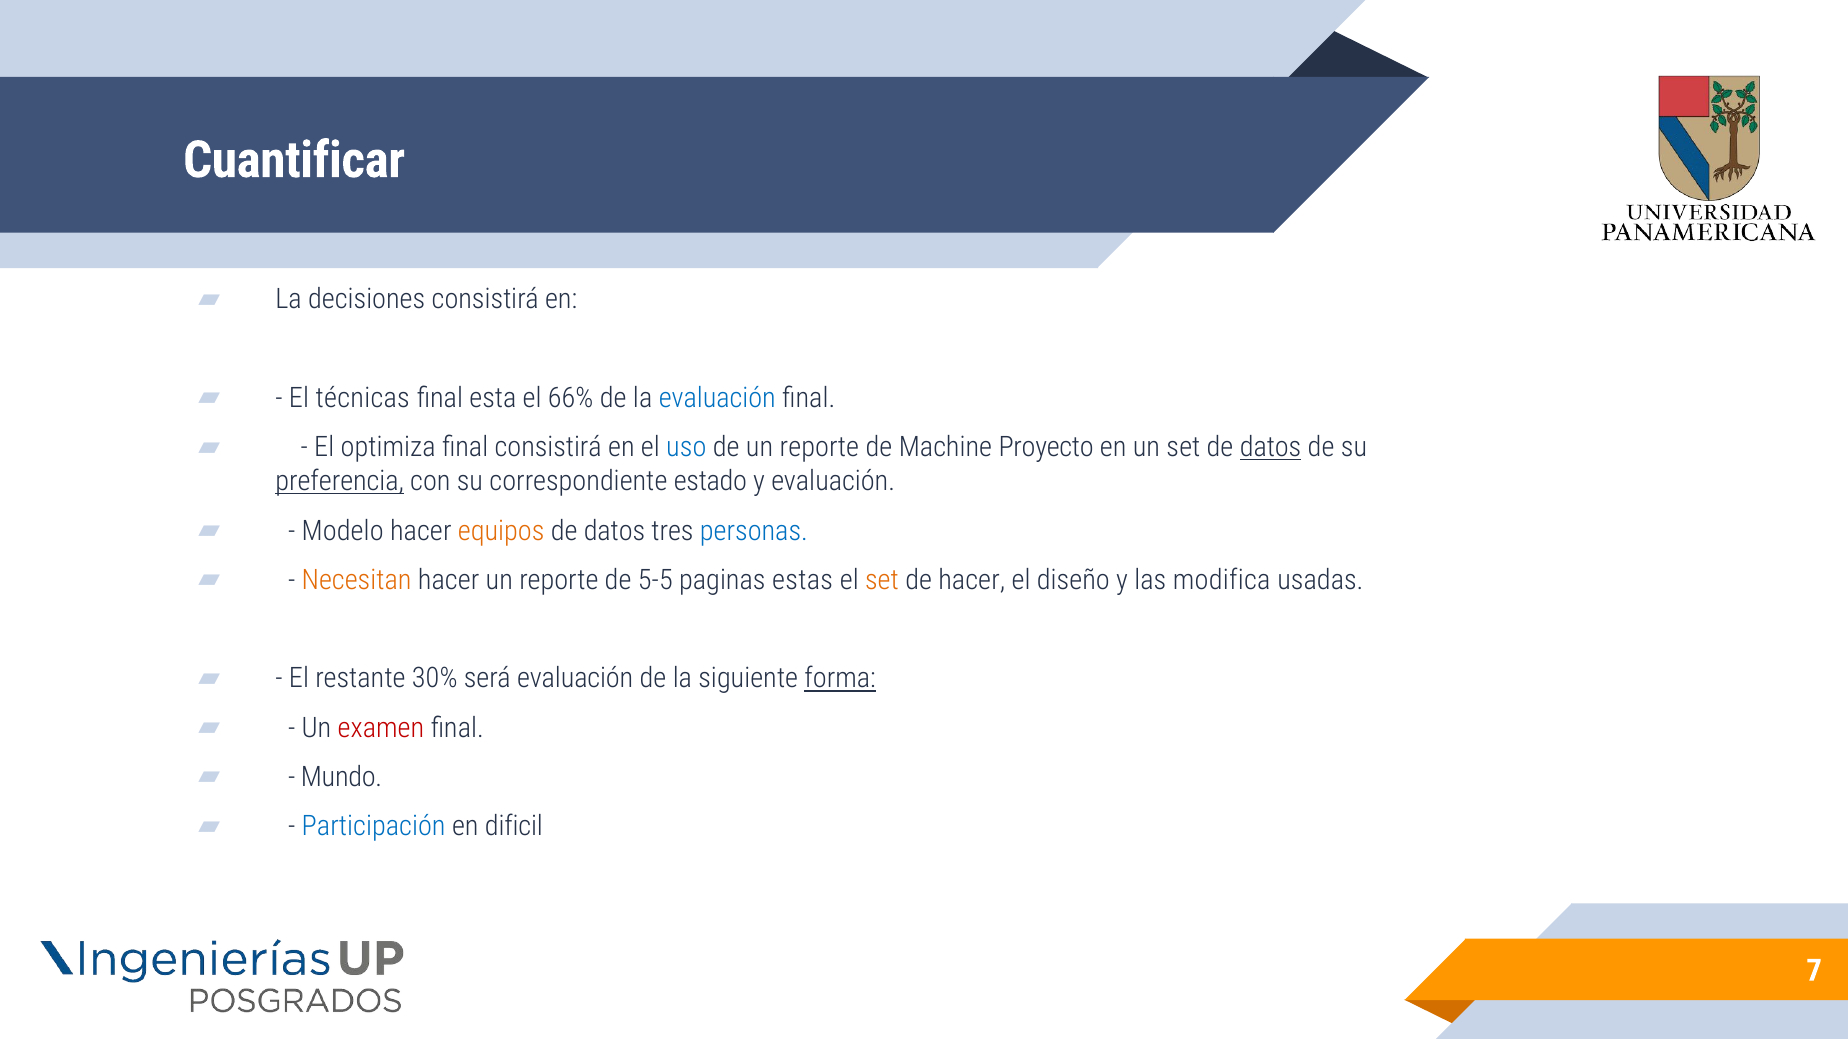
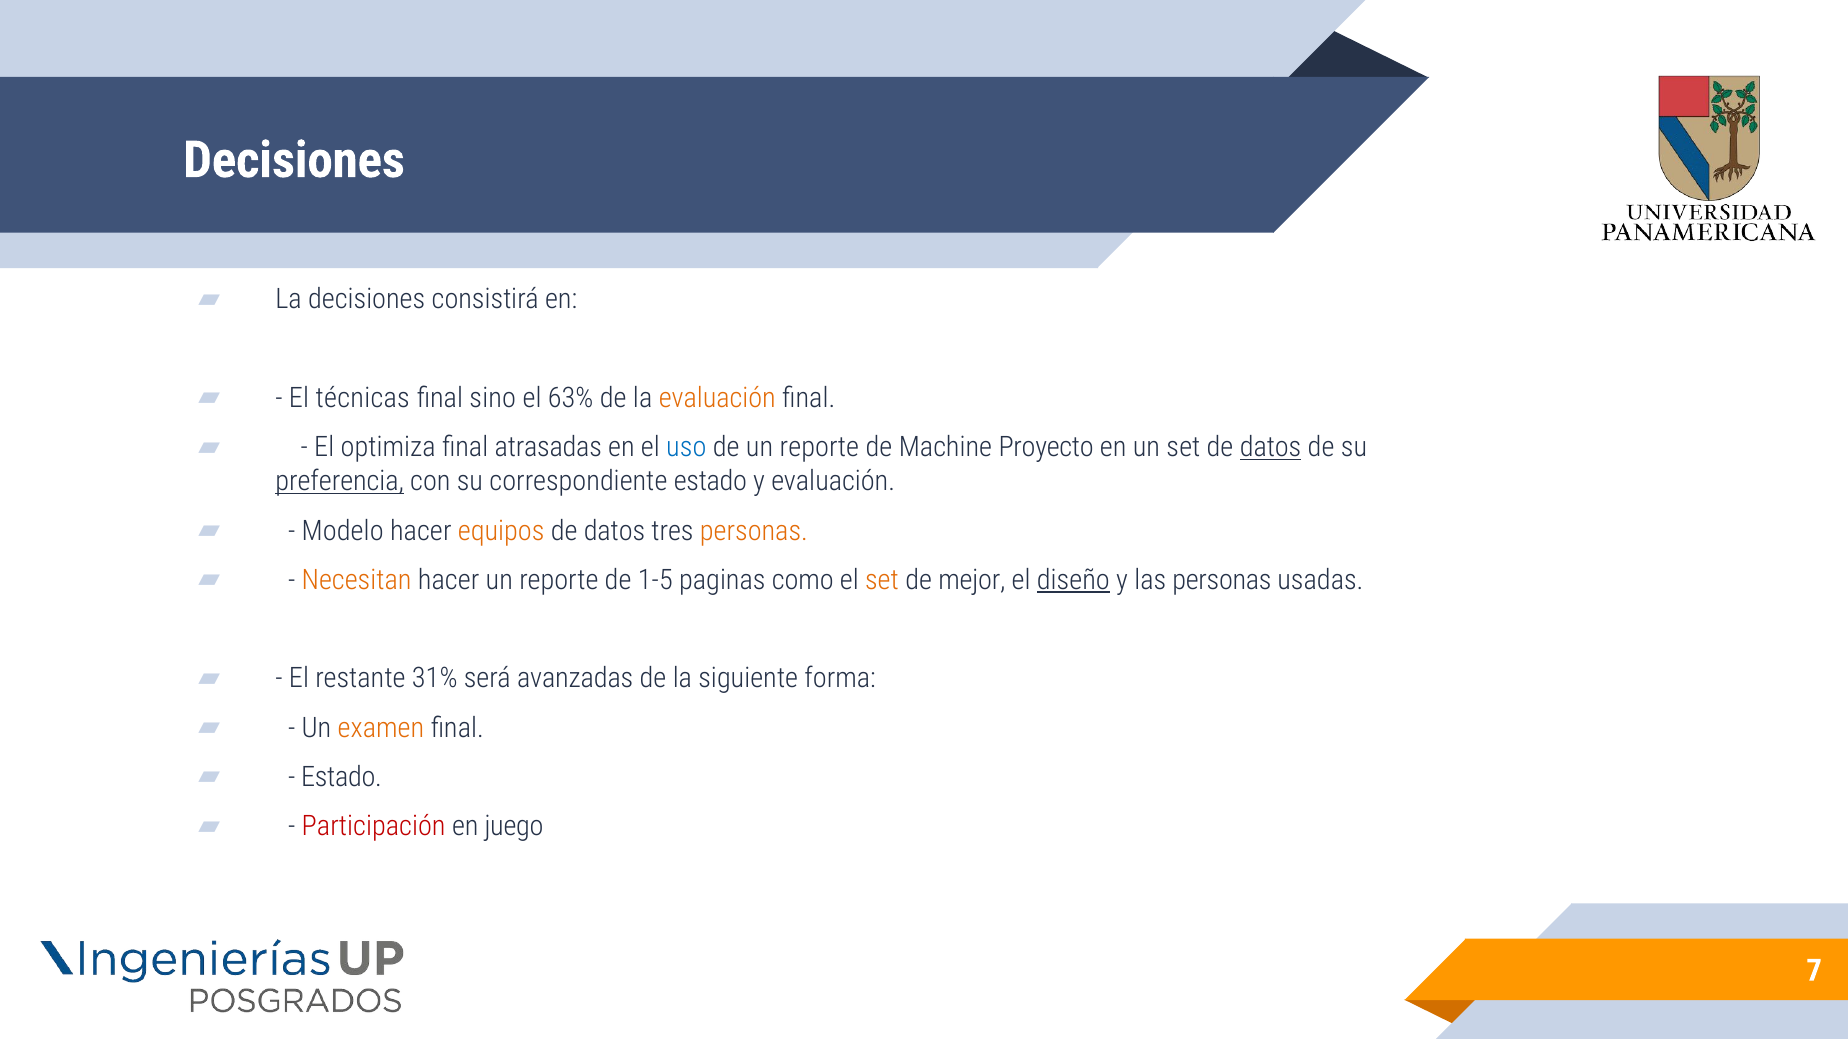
Cuantificar at (294, 160): Cuantificar -> Decisiones
esta: esta -> sino
66%: 66% -> 63%
evaluación at (717, 398) colour: blue -> orange
final consistirá: consistirá -> atrasadas
personas at (754, 531) colour: blue -> orange
5-5: 5-5 -> 1-5
estas: estas -> como
de hacer: hacer -> mejor
diseño underline: none -> present
las modifica: modifica -> personas
30%: 30% -> 31%
será evaluación: evaluación -> avanzadas
forma underline: present -> none
examen colour: red -> orange
Mundo at (341, 778): Mundo -> Estado
Participación colour: blue -> red
dificil: dificil -> juego
